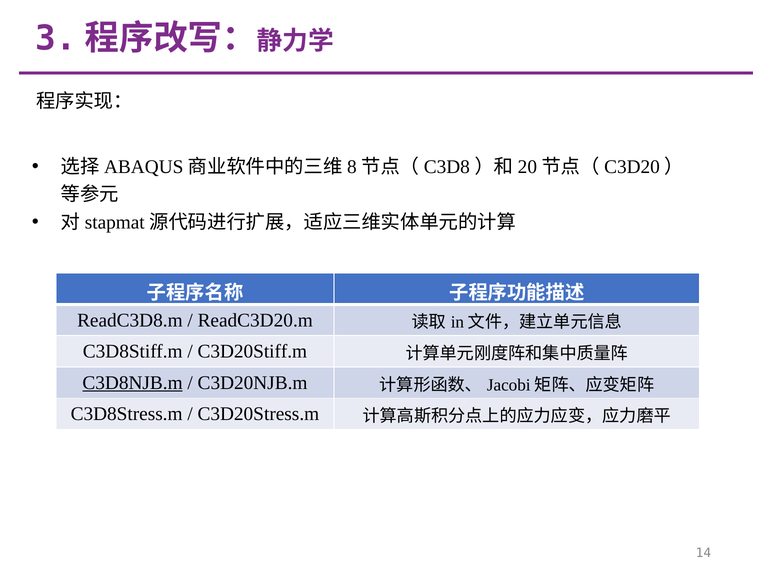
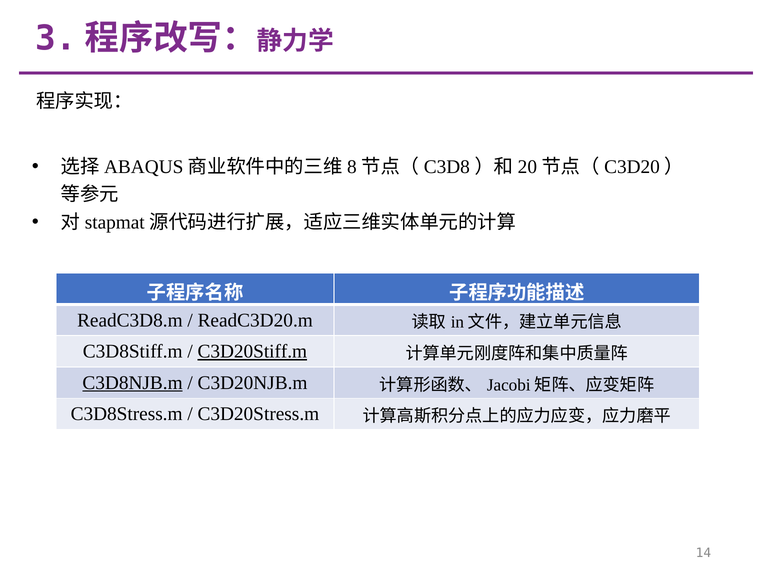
C3D20Stiff.m underline: none -> present
